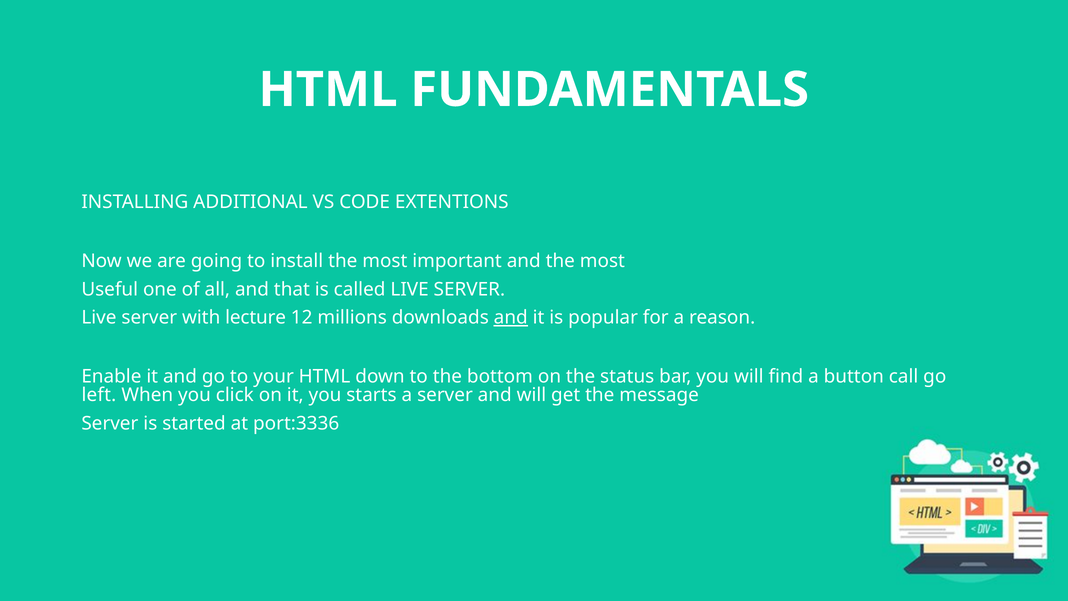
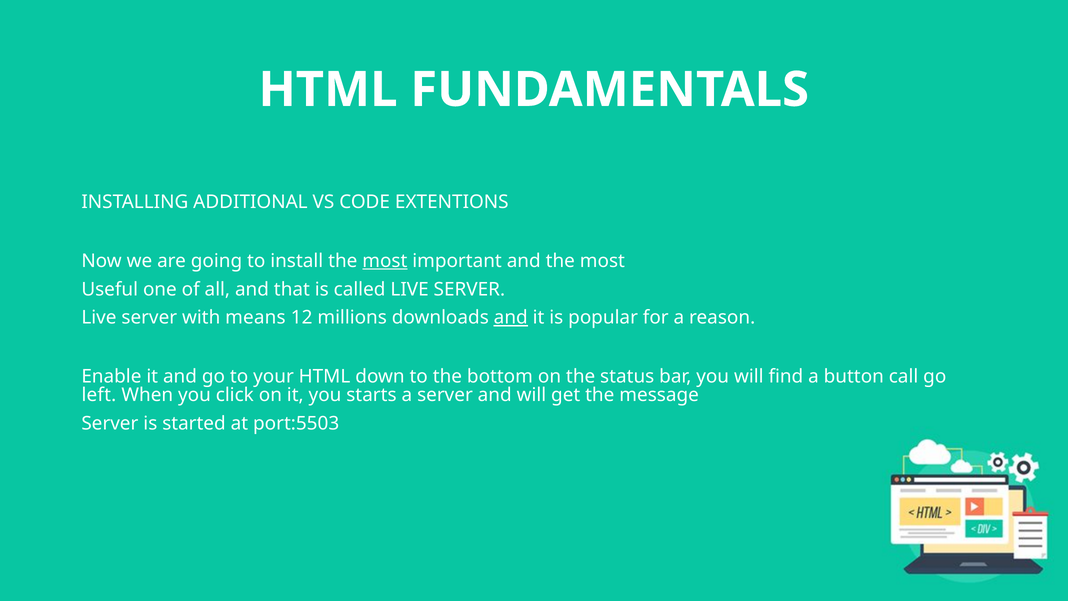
most at (385, 261) underline: none -> present
lecture: lecture -> means
port:3336: port:3336 -> port:5503
